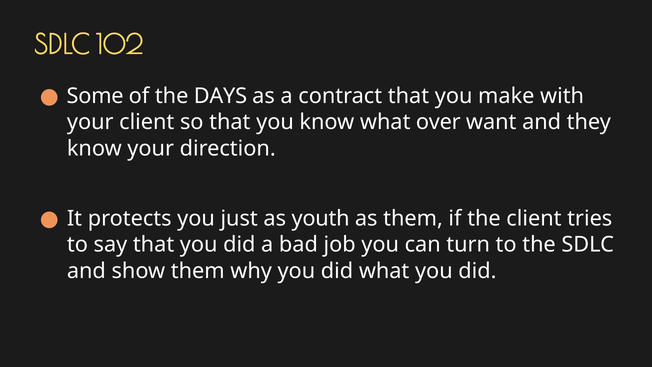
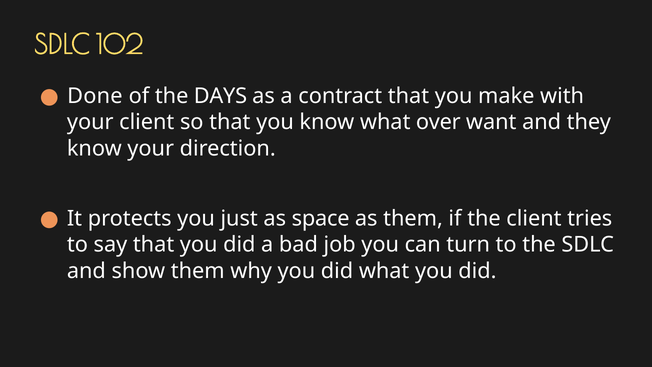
Some: Some -> Done
youth: youth -> space
